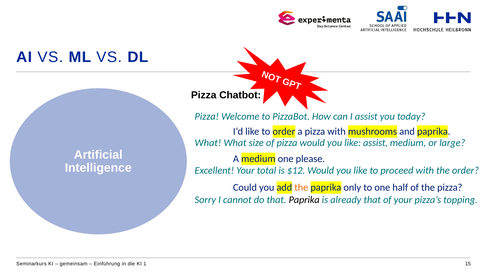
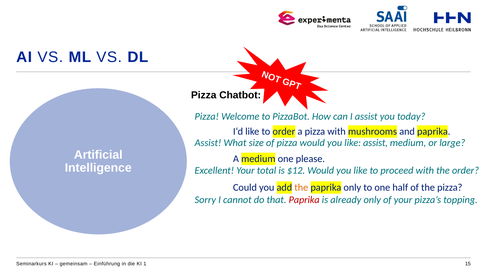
What at (208, 143): What -> Assist
Paprika at (304, 200) colour: black -> red
already that: that -> only
